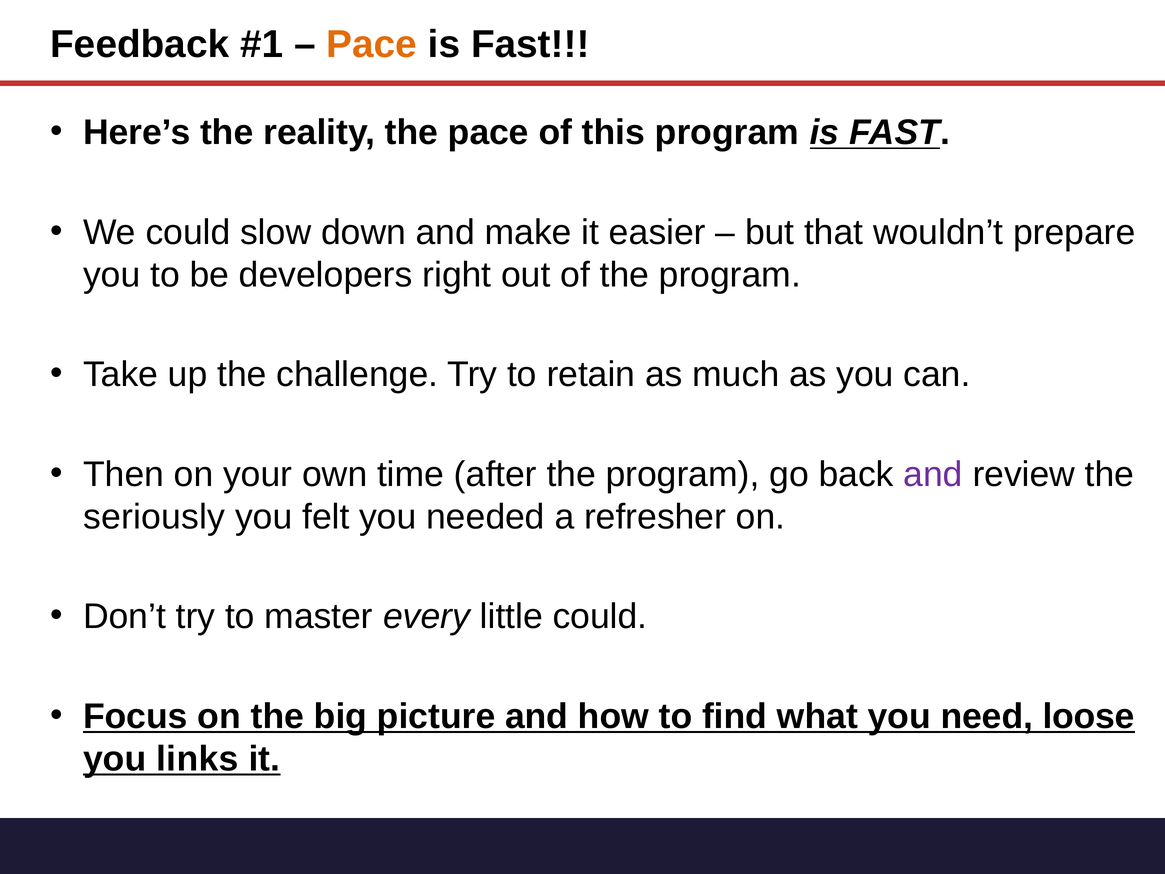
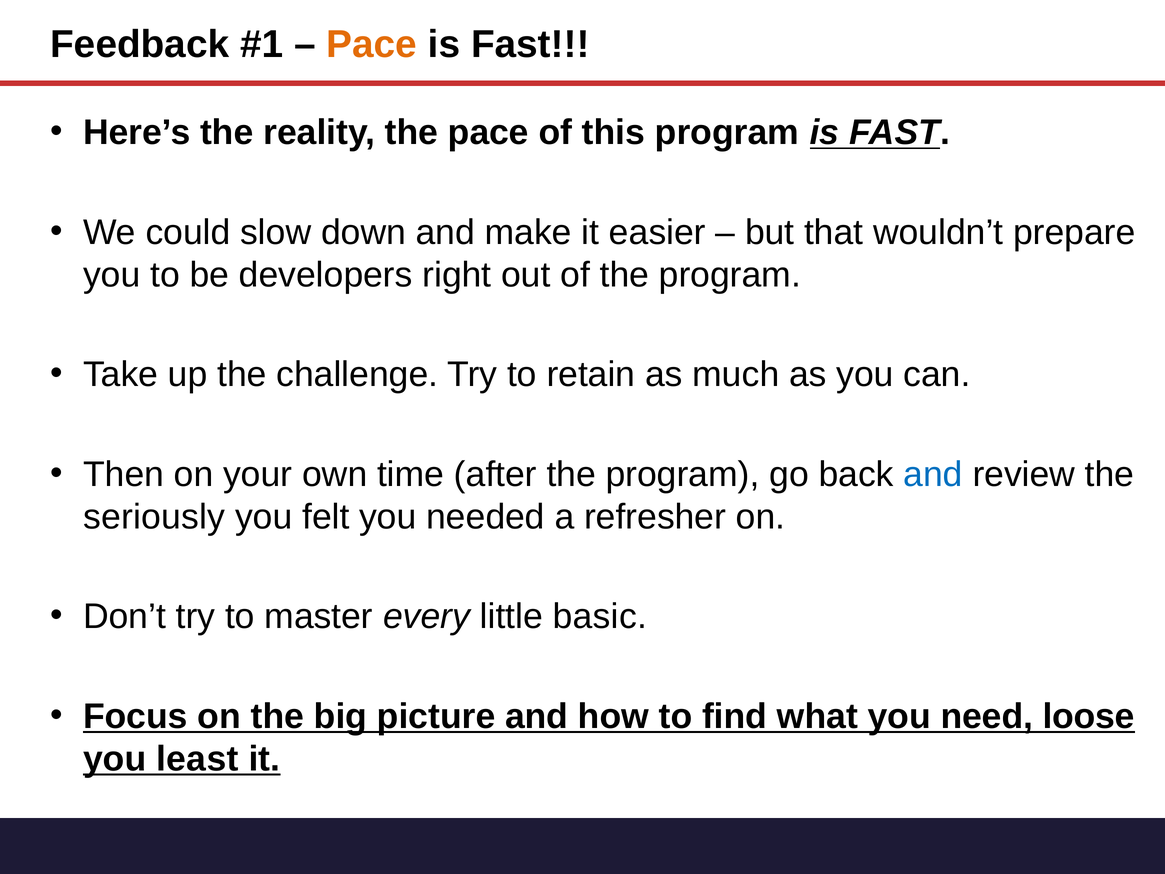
and at (933, 474) colour: purple -> blue
little could: could -> basic
links: links -> least
